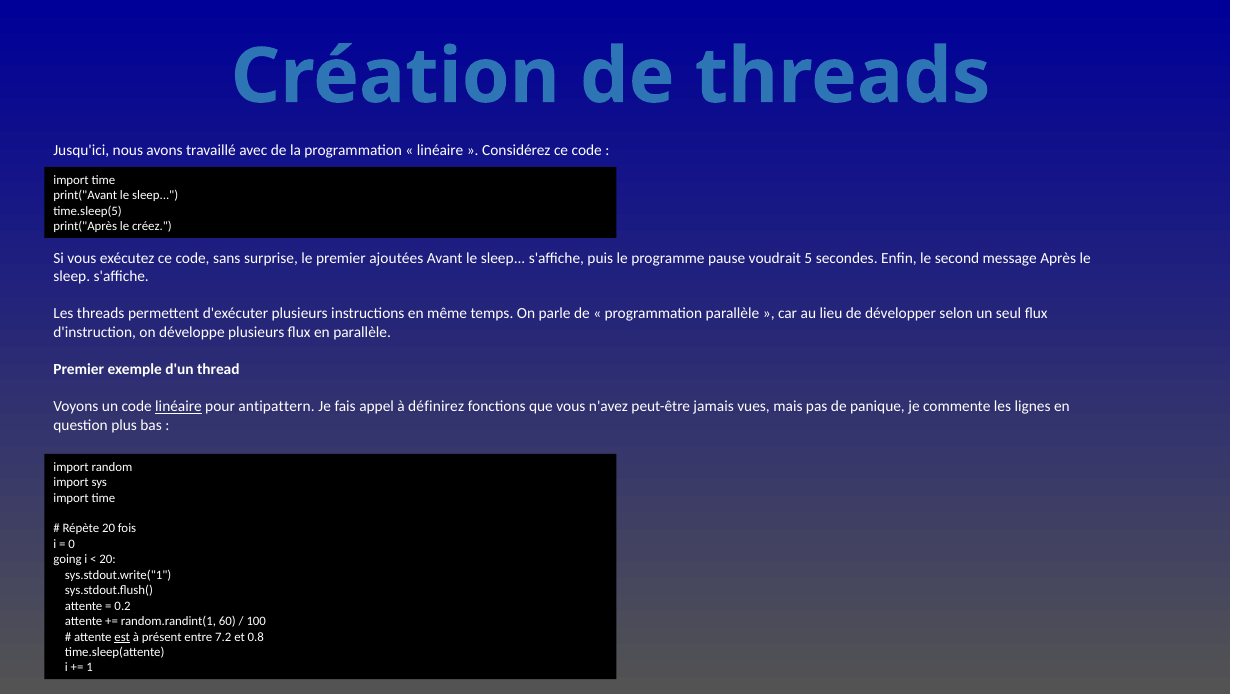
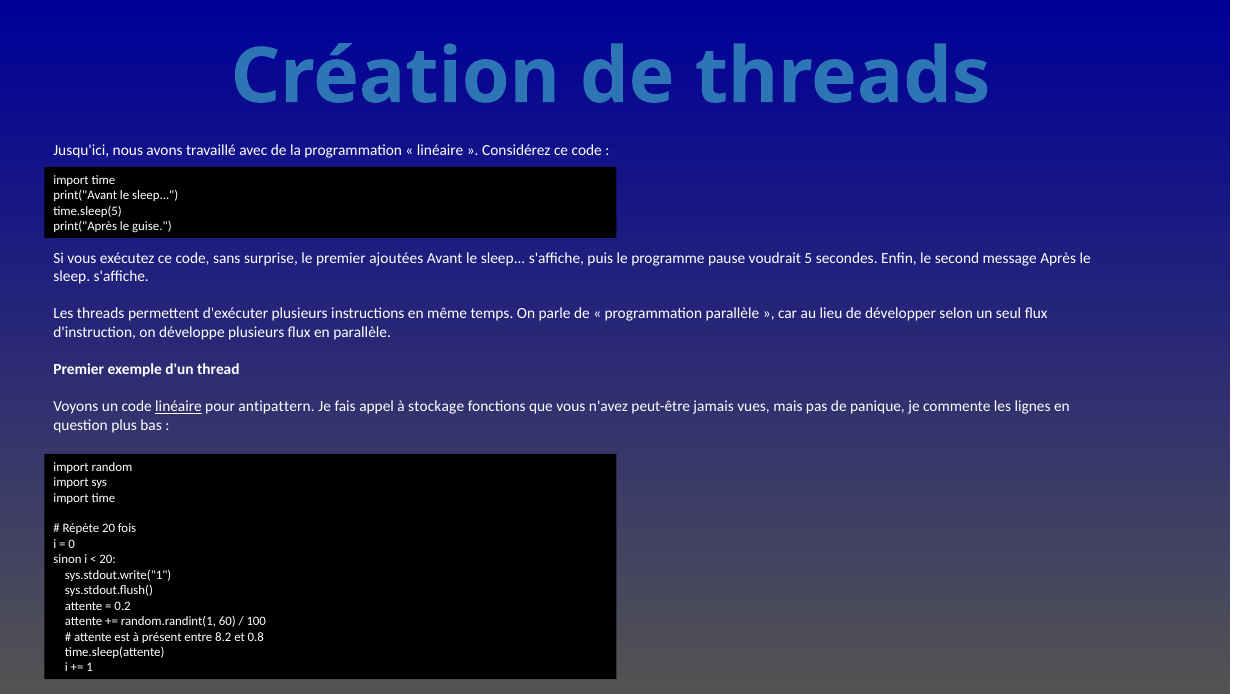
créez: créez -> guise
définirez: définirez -> stockage
going: going -> sinon
est underline: present -> none
7.2: 7.2 -> 8.2
